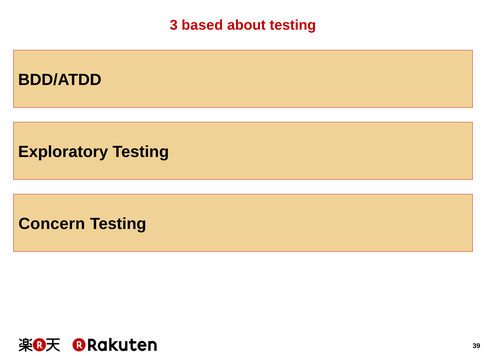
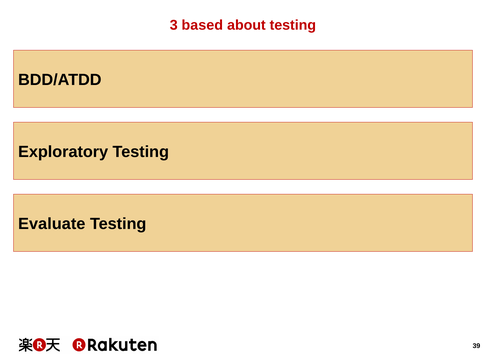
Concern: Concern -> Evaluate
